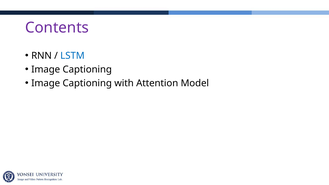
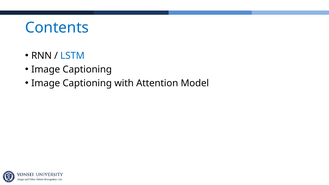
Contents colour: purple -> blue
